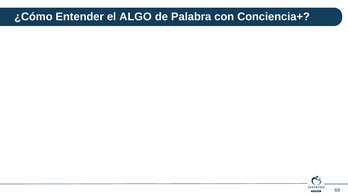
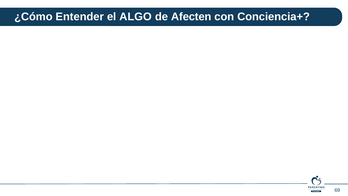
Palabra: Palabra -> Afecten
